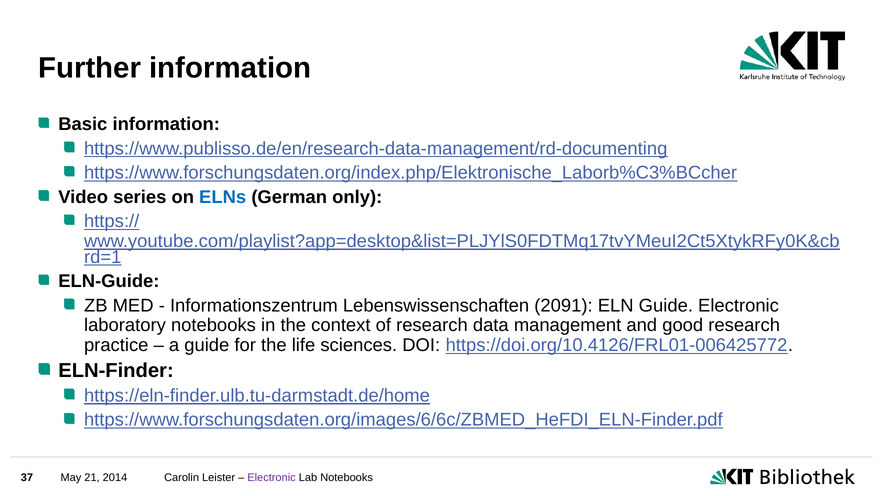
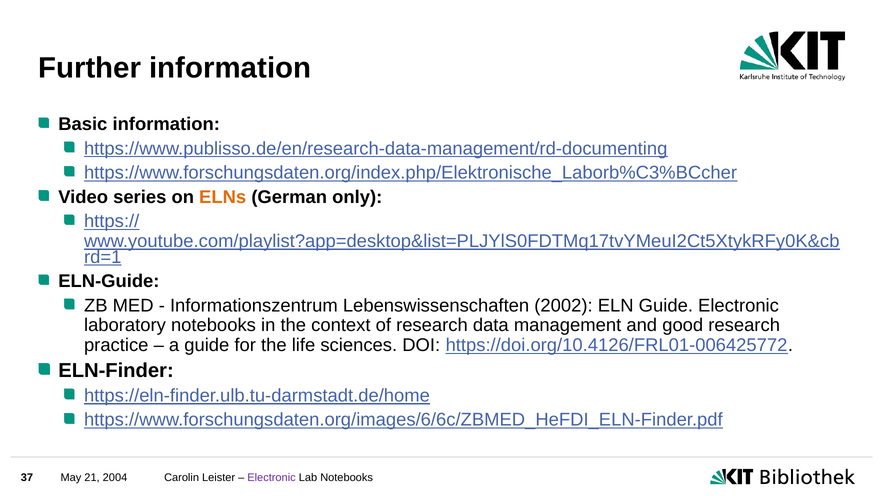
ELNs colour: blue -> orange
2091: 2091 -> 2002
2014: 2014 -> 2004
